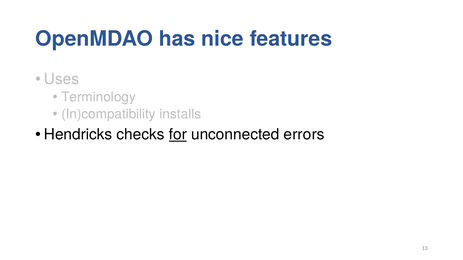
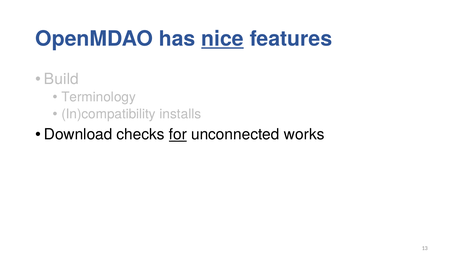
nice underline: none -> present
Uses: Uses -> Build
Hendricks: Hendricks -> Download
errors: errors -> works
